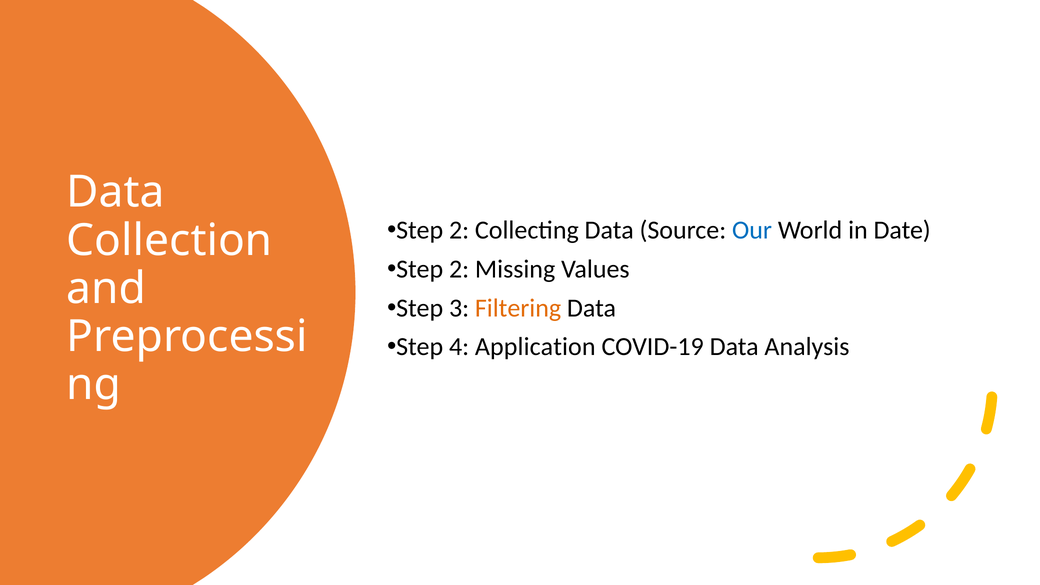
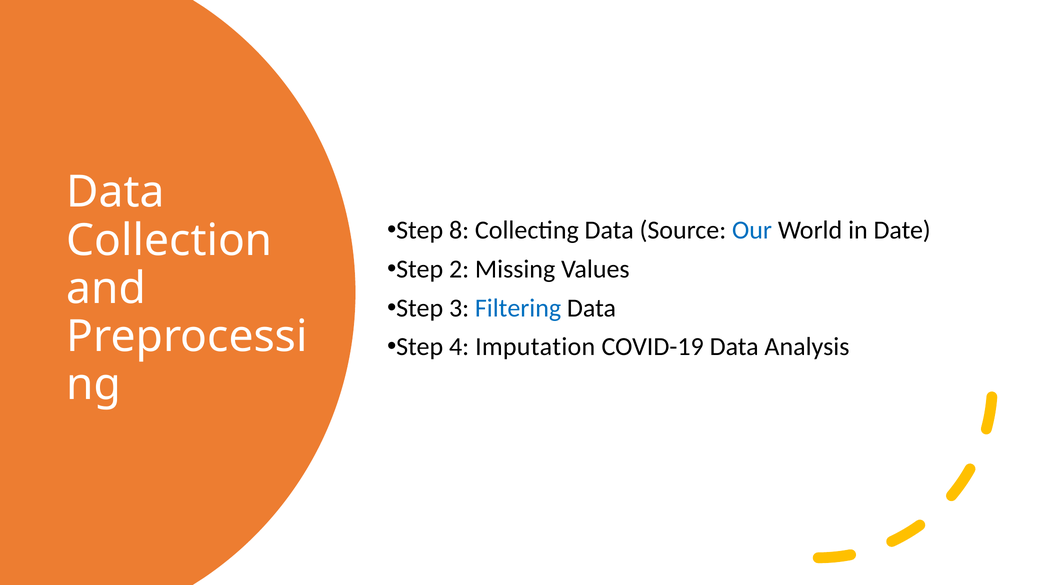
2 at (459, 230): 2 -> 8
Filtering colour: orange -> blue
Application: Application -> Imputation
